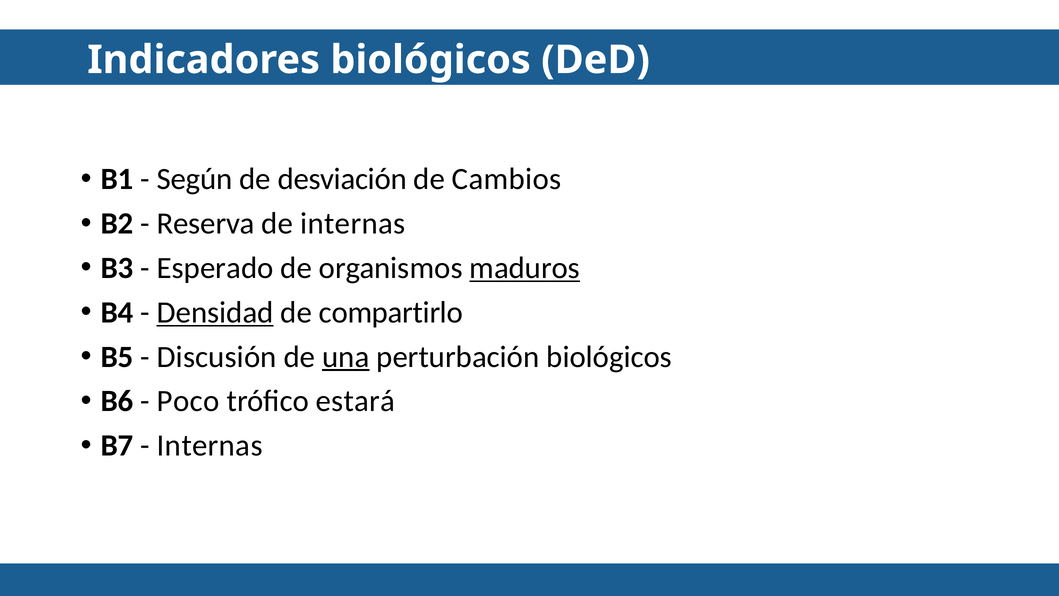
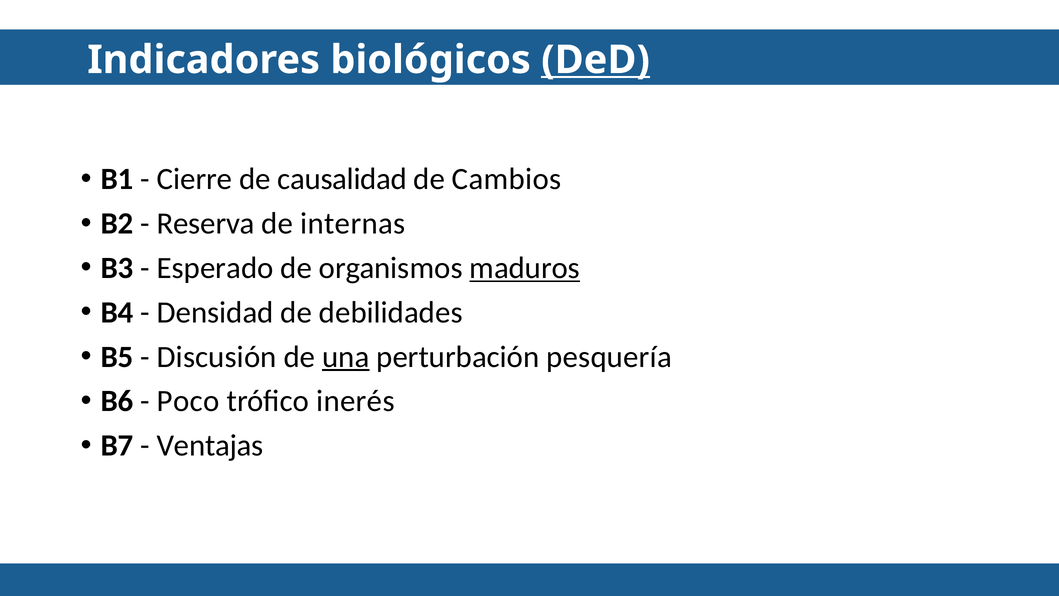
DeD underline: none -> present
Según: Según -> Cierre
desviación: desviación -> causalidad
Densidad underline: present -> none
compartirlo: compartirlo -> debilidades
perturbación biológicos: biológicos -> pesquería
estará: estará -> inerés
Internas at (210, 445): Internas -> Ventajas
